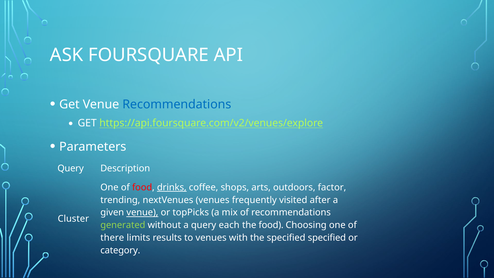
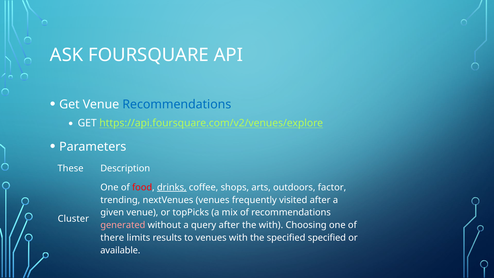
Query at (71, 168): Query -> These
venue at (142, 213) underline: present -> none
generated colour: light green -> pink
query each: each -> after
the food: food -> with
category: category -> available
